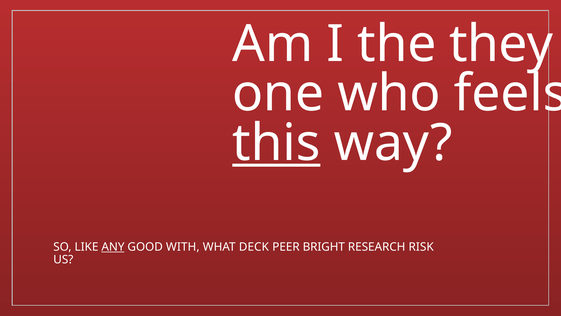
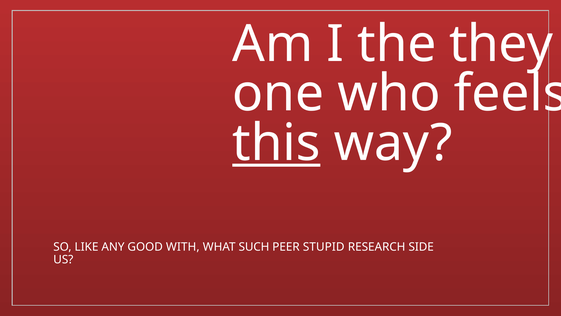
ANY underline: present -> none
DECK: DECK -> SUCH
BRIGHT: BRIGHT -> STUPID
RISK: RISK -> SIDE
